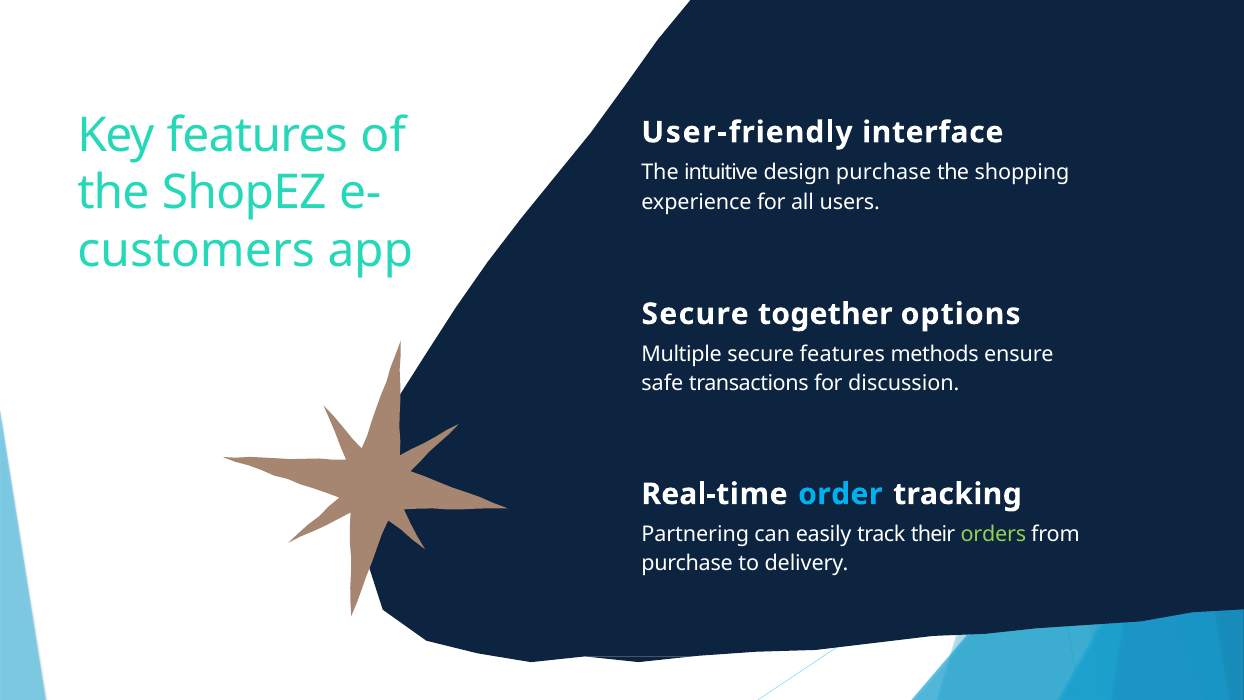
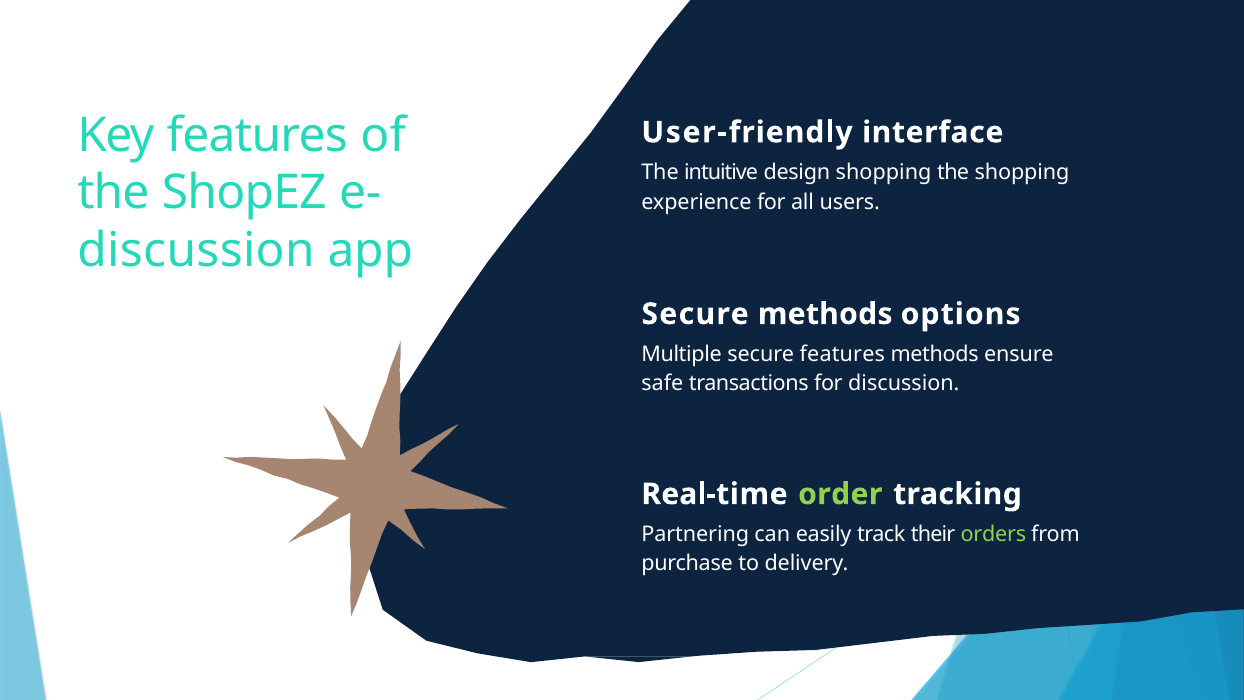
design purchase: purchase -> shopping
customers at (196, 251): customers -> discussion
Secure together: together -> methods
order colour: light blue -> light green
